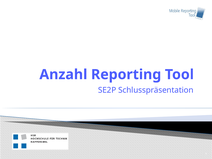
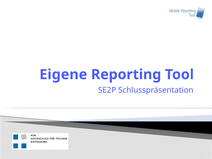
Anzahl: Anzahl -> Eigene
